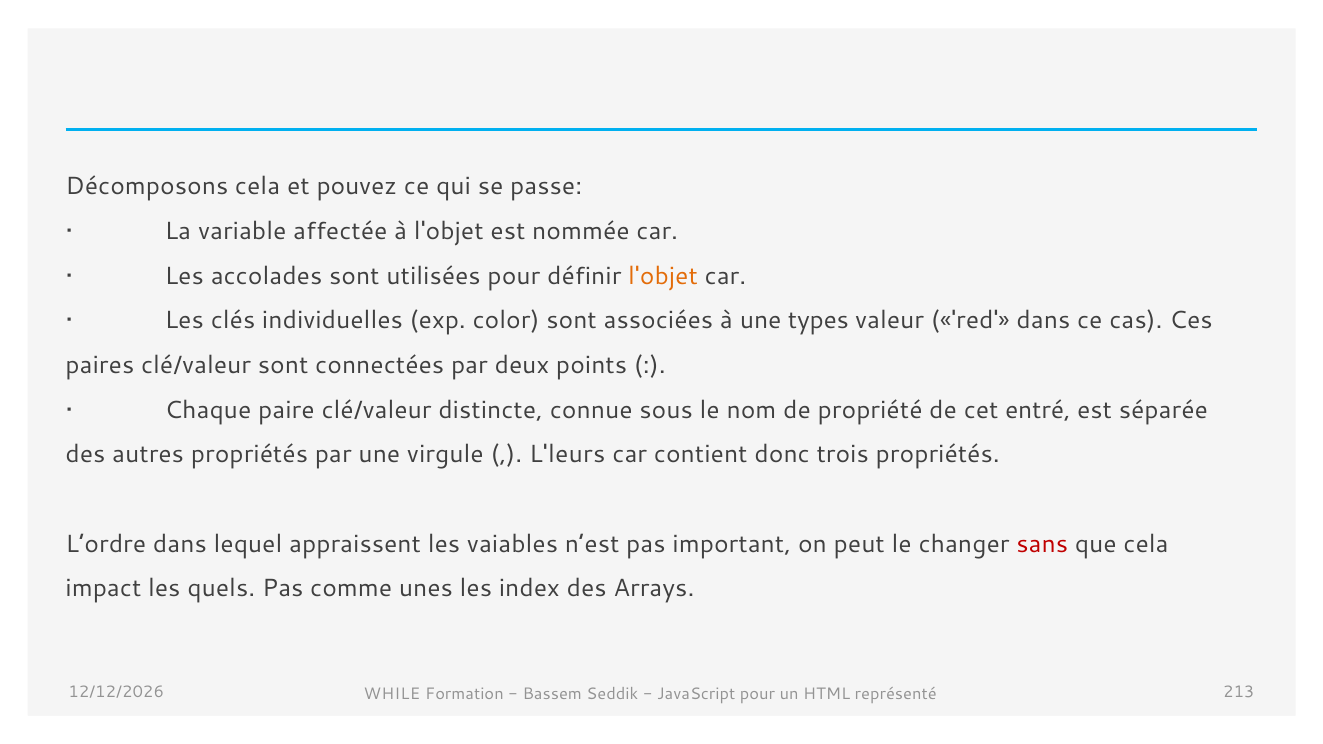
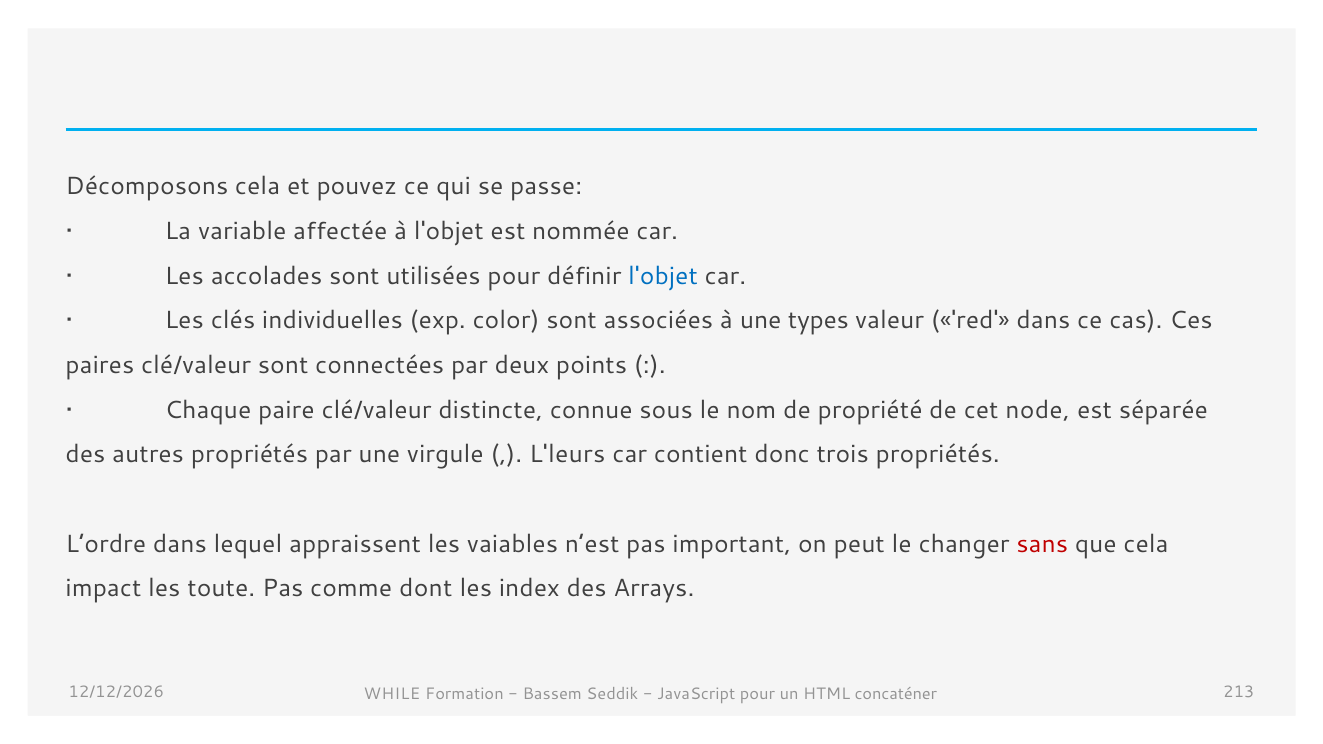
l'objet at (663, 276) colour: orange -> blue
entré: entré -> node
quels: quels -> toute
unes: unes -> dont
représenté: représenté -> concaténer
